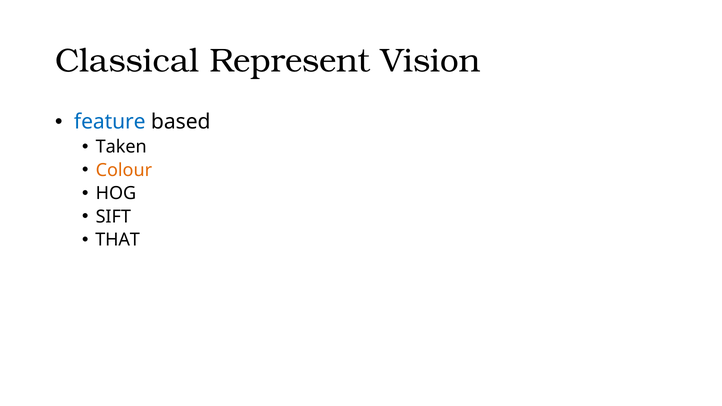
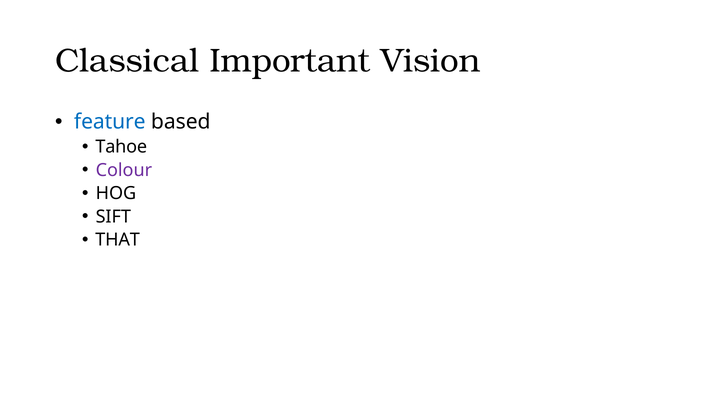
Represent: Represent -> Important
Taken: Taken -> Tahoe
Colour colour: orange -> purple
